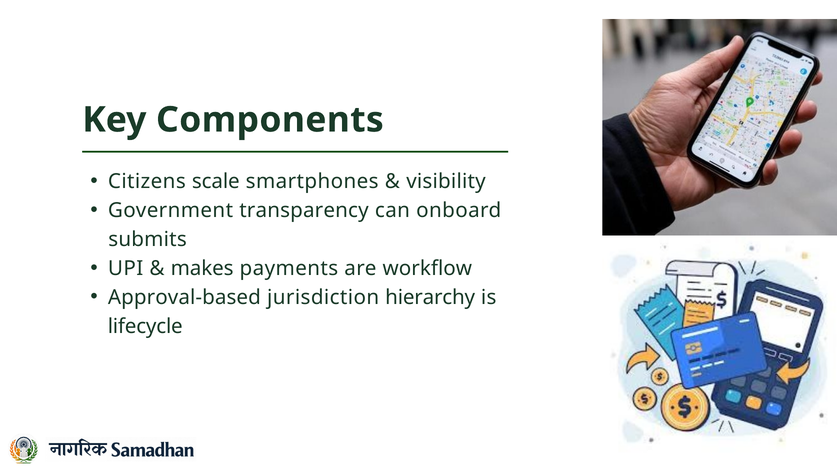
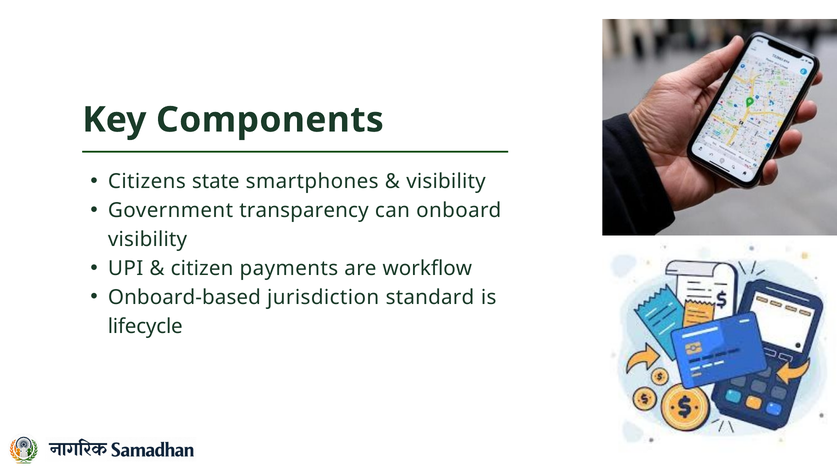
scale: scale -> state
submits at (148, 239): submits -> visibility
makes: makes -> citizen
Approval-based: Approval-based -> Onboard-based
hierarchy: hierarchy -> standard
